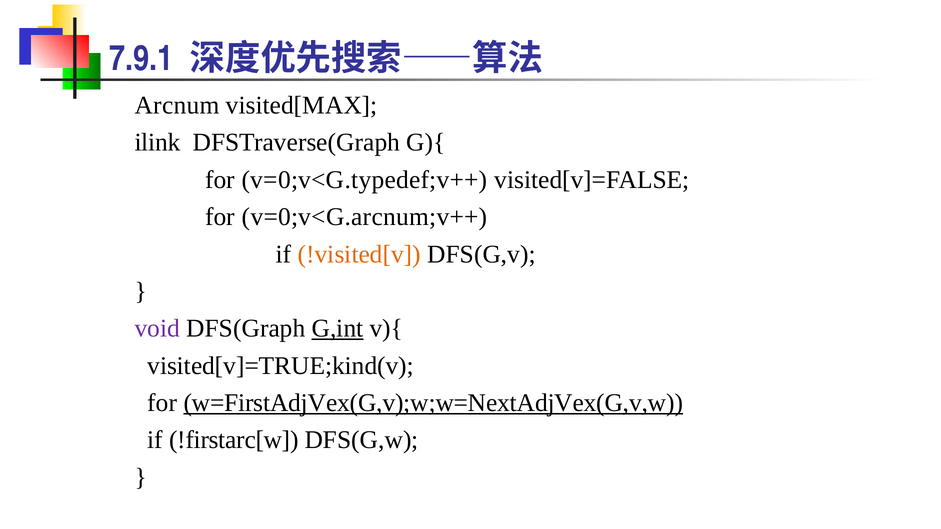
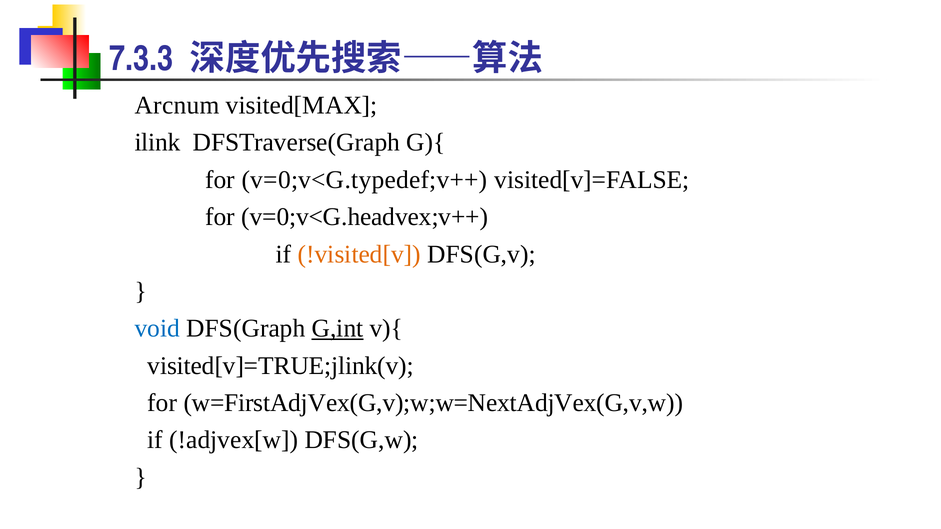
7.9.1: 7.9.1 -> 7.3.3
v=0;v<G.arcnum;v++: v=0;v<G.arcnum;v++ -> v=0;v<G.headvex;v++
void colour: purple -> blue
visited[v]=TRUE;kind(v: visited[v]=TRUE;kind(v -> visited[v]=TRUE;jlink(v
w=FirstAdjVex(G,v);w;w=NextAdjVex(G,v,w underline: present -> none
!firstarc[w: !firstarc[w -> !adjvex[w
